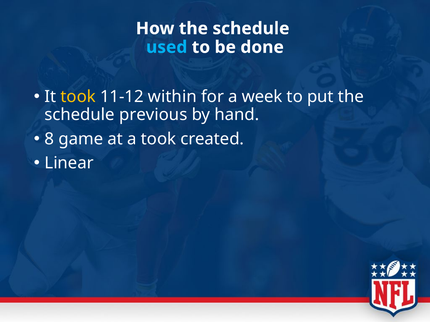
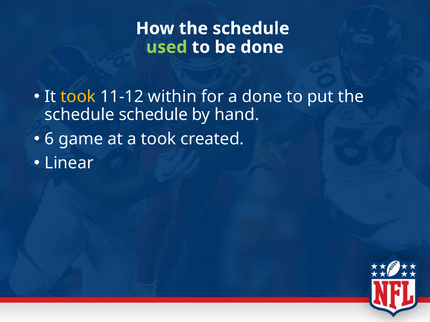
used colour: light blue -> light green
a week: week -> done
schedule previous: previous -> schedule
8: 8 -> 6
